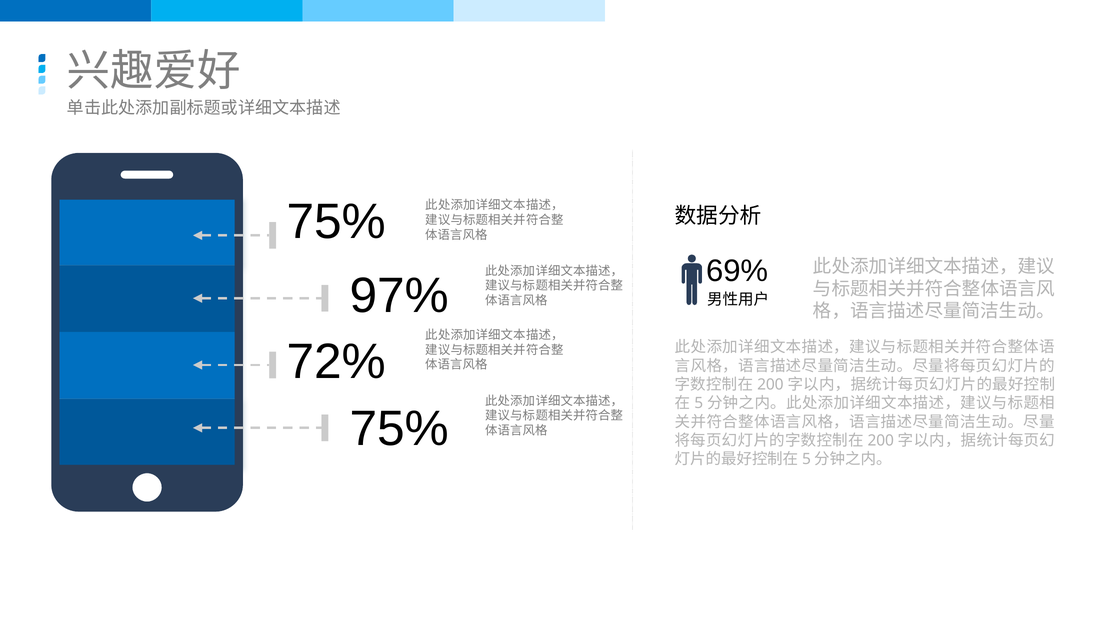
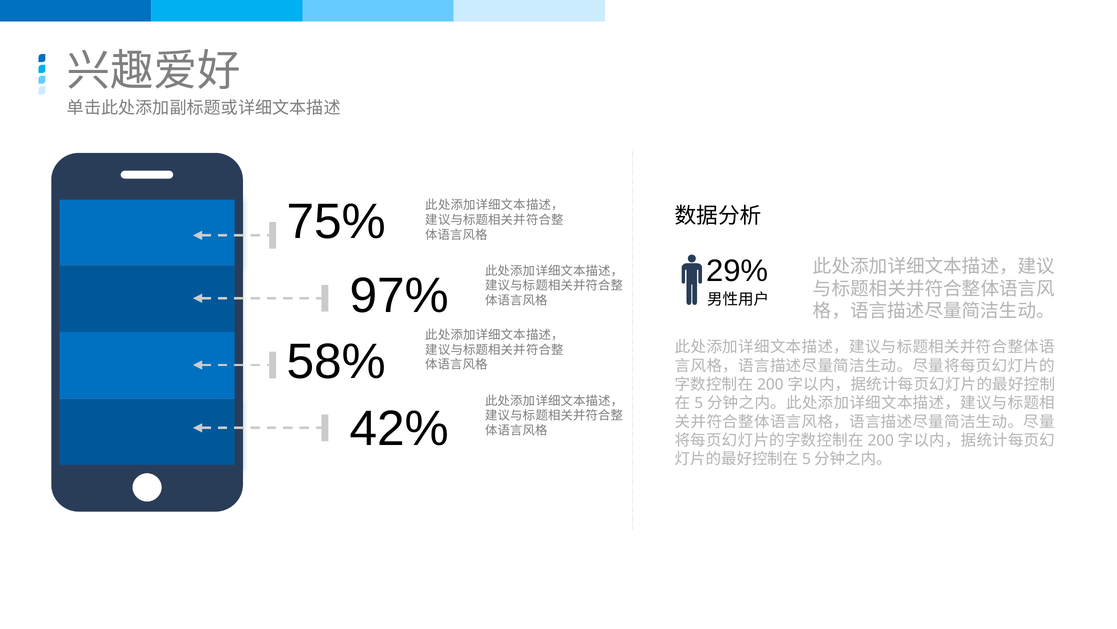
69%: 69% -> 29%
72%: 72% -> 58%
75% at (399, 428): 75% -> 42%
